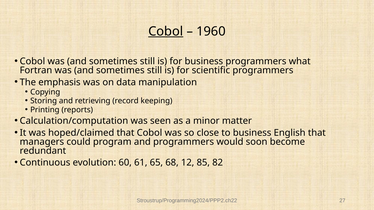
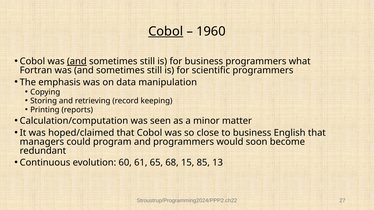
and at (77, 61) underline: none -> present
12: 12 -> 15
82: 82 -> 13
